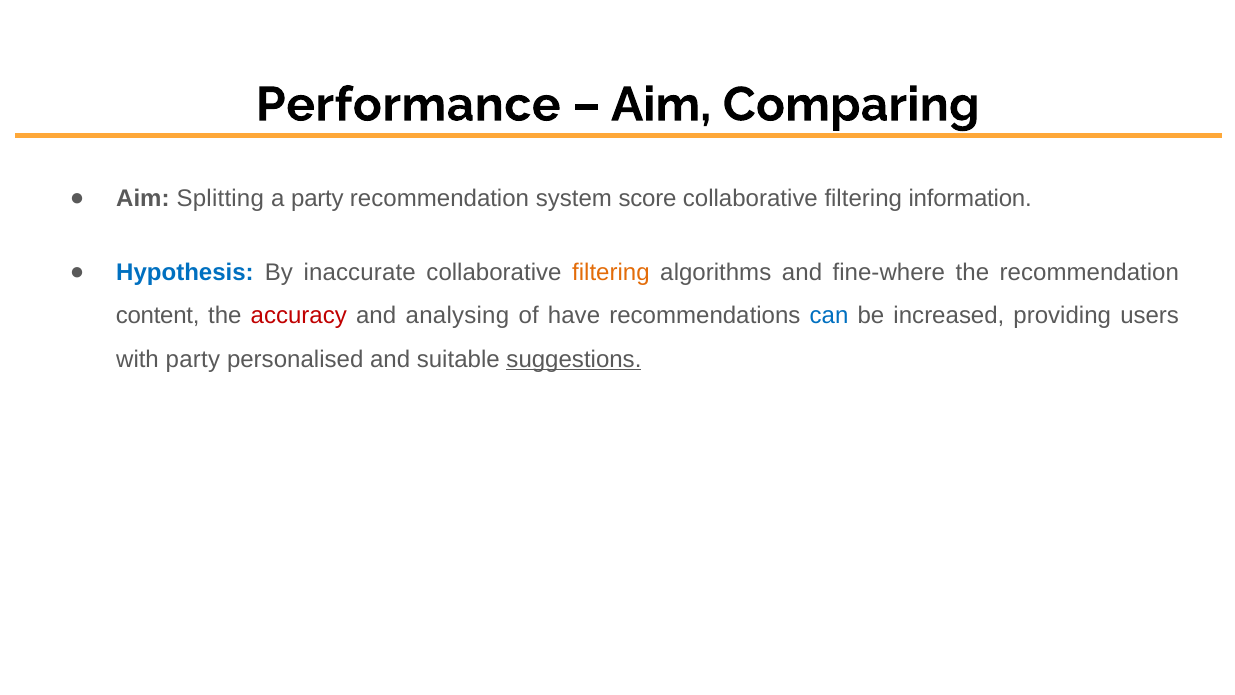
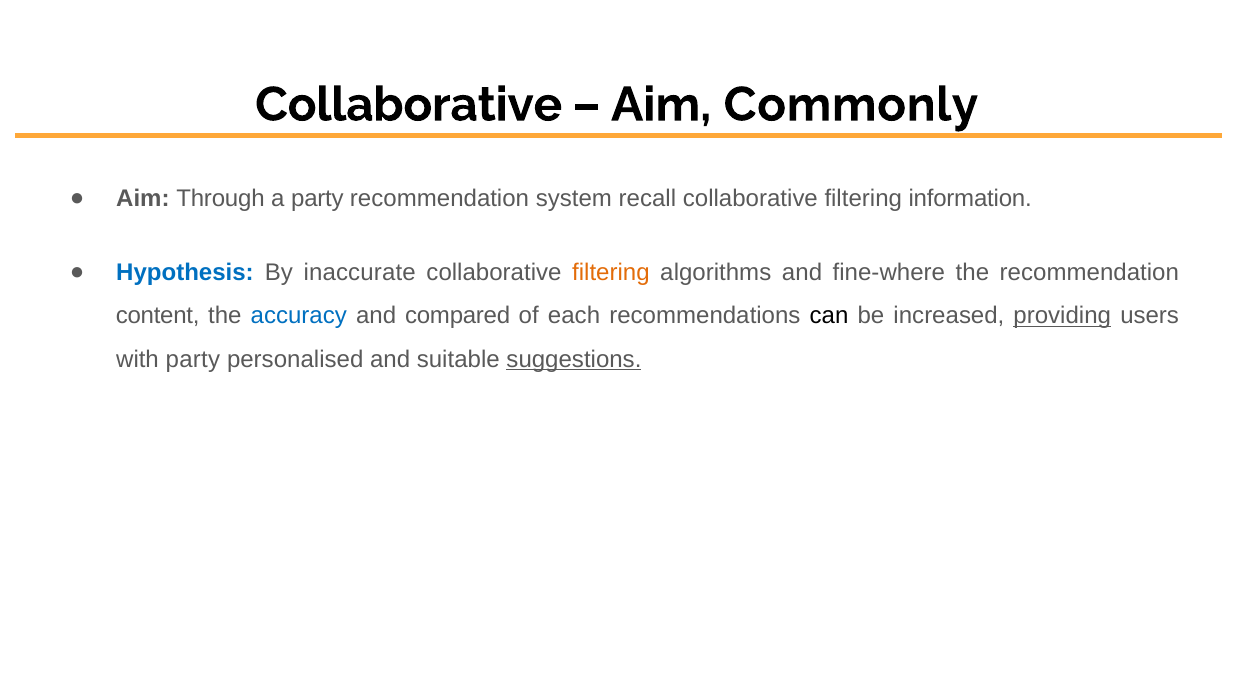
Performance at (408, 105): Performance -> Collaborative
Comparing: Comparing -> Commonly
Splitting: Splitting -> Through
score: score -> recall
accuracy colour: red -> blue
analysing: analysing -> compared
have: have -> each
can colour: blue -> black
providing underline: none -> present
